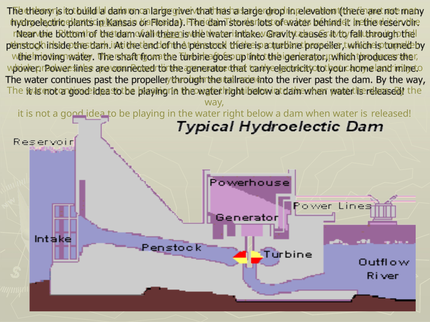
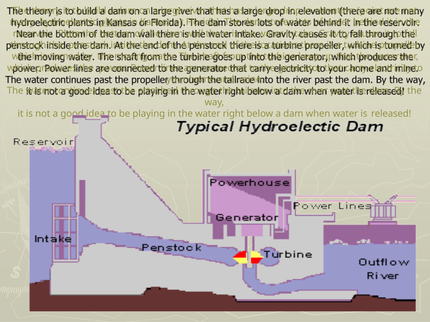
input: input -> point
dam at (173, 34) underline: present -> none
the propeller: propeller -> locations
locations: locations -> attached
